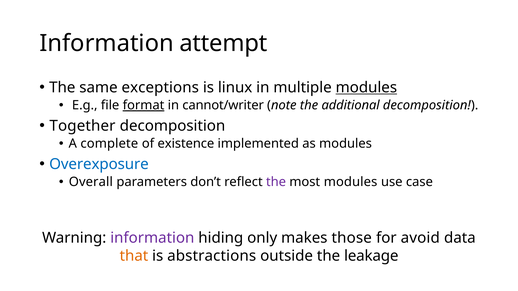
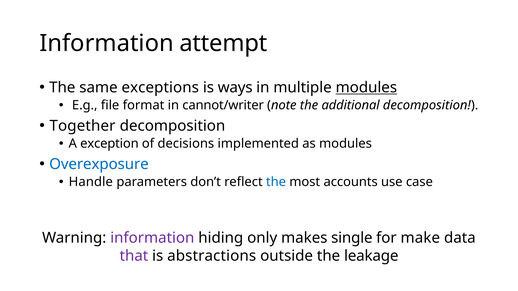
linux: linux -> ways
format underline: present -> none
complete: complete -> exception
existence: existence -> decisions
Overall: Overall -> Handle
the at (276, 182) colour: purple -> blue
most modules: modules -> accounts
those: those -> single
avoid: avoid -> make
that colour: orange -> purple
